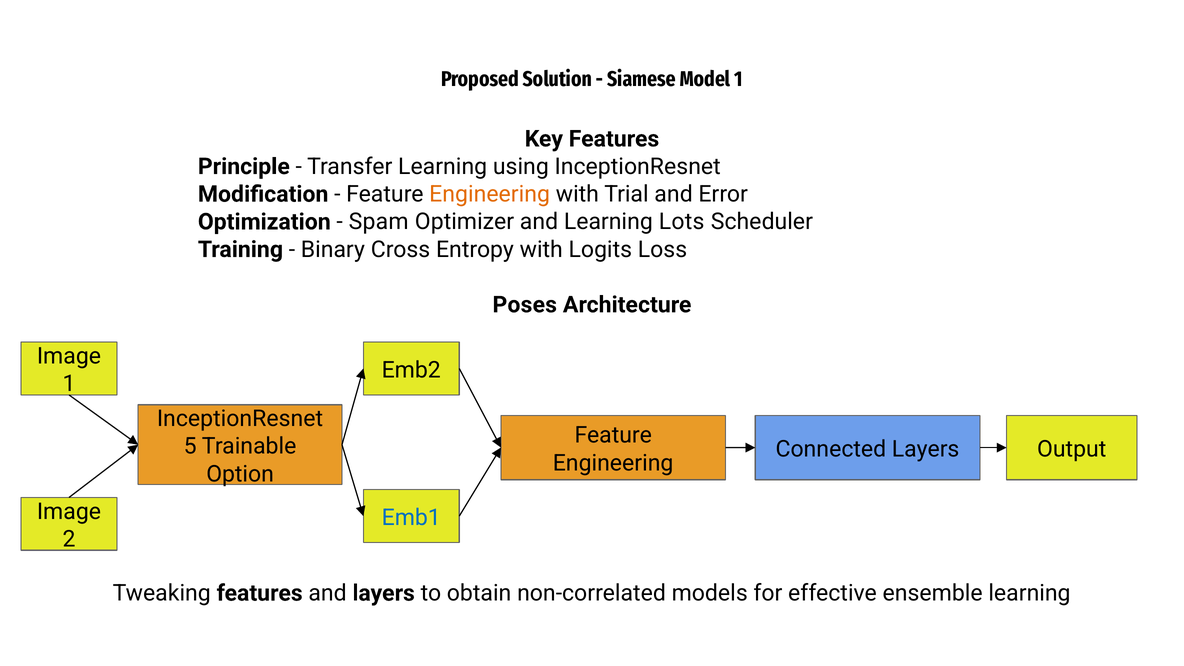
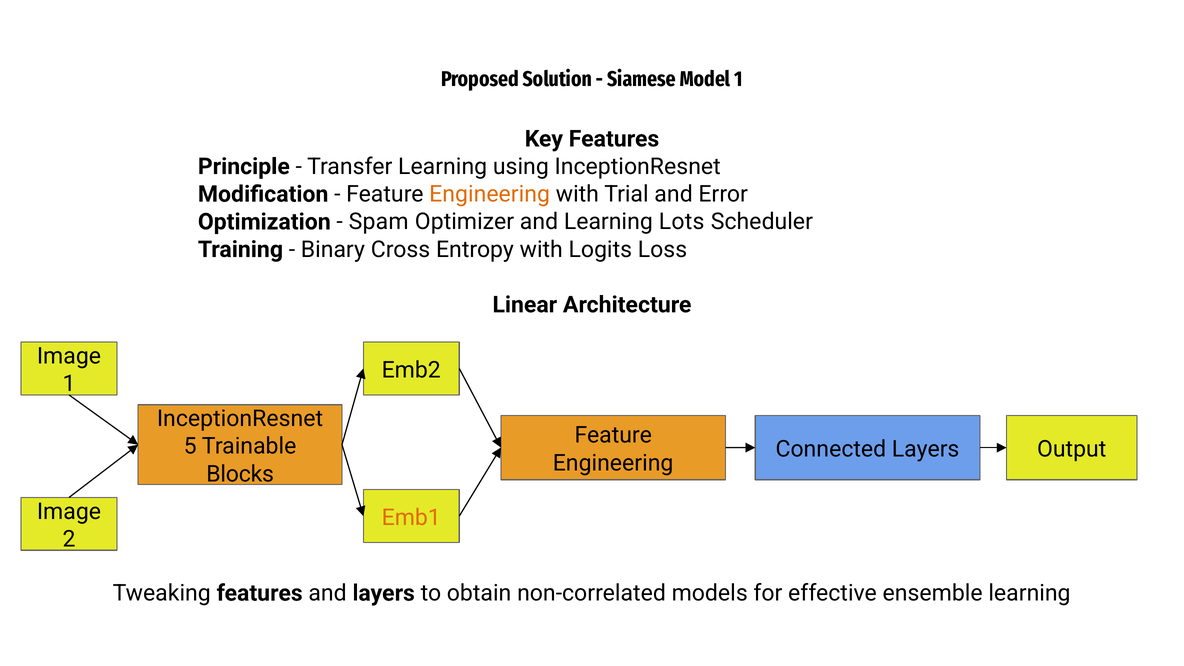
Poses: Poses -> Linear
Option: Option -> Blocks
Emb1 colour: blue -> orange
